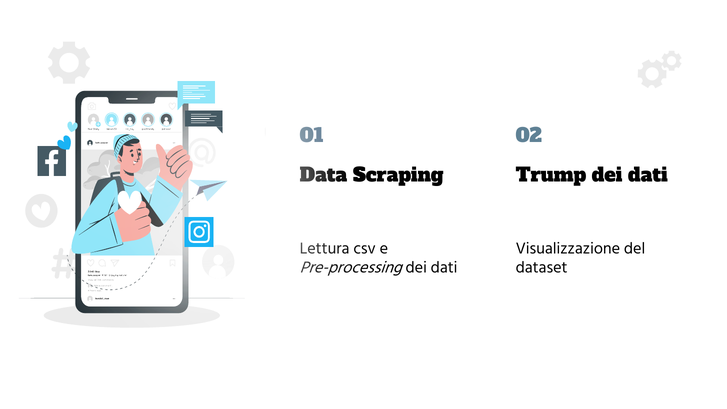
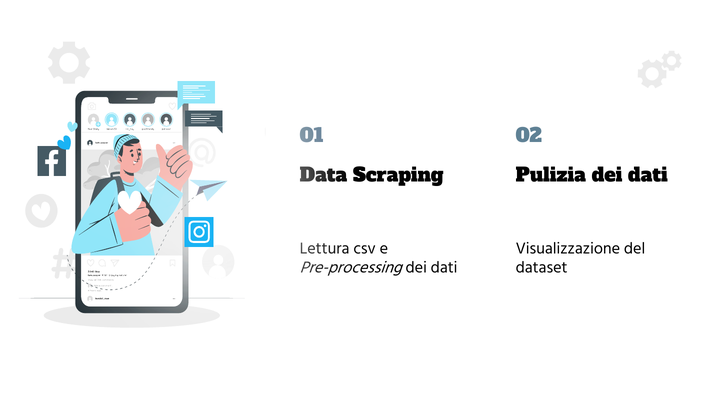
Trump: Trump -> Pulizia
